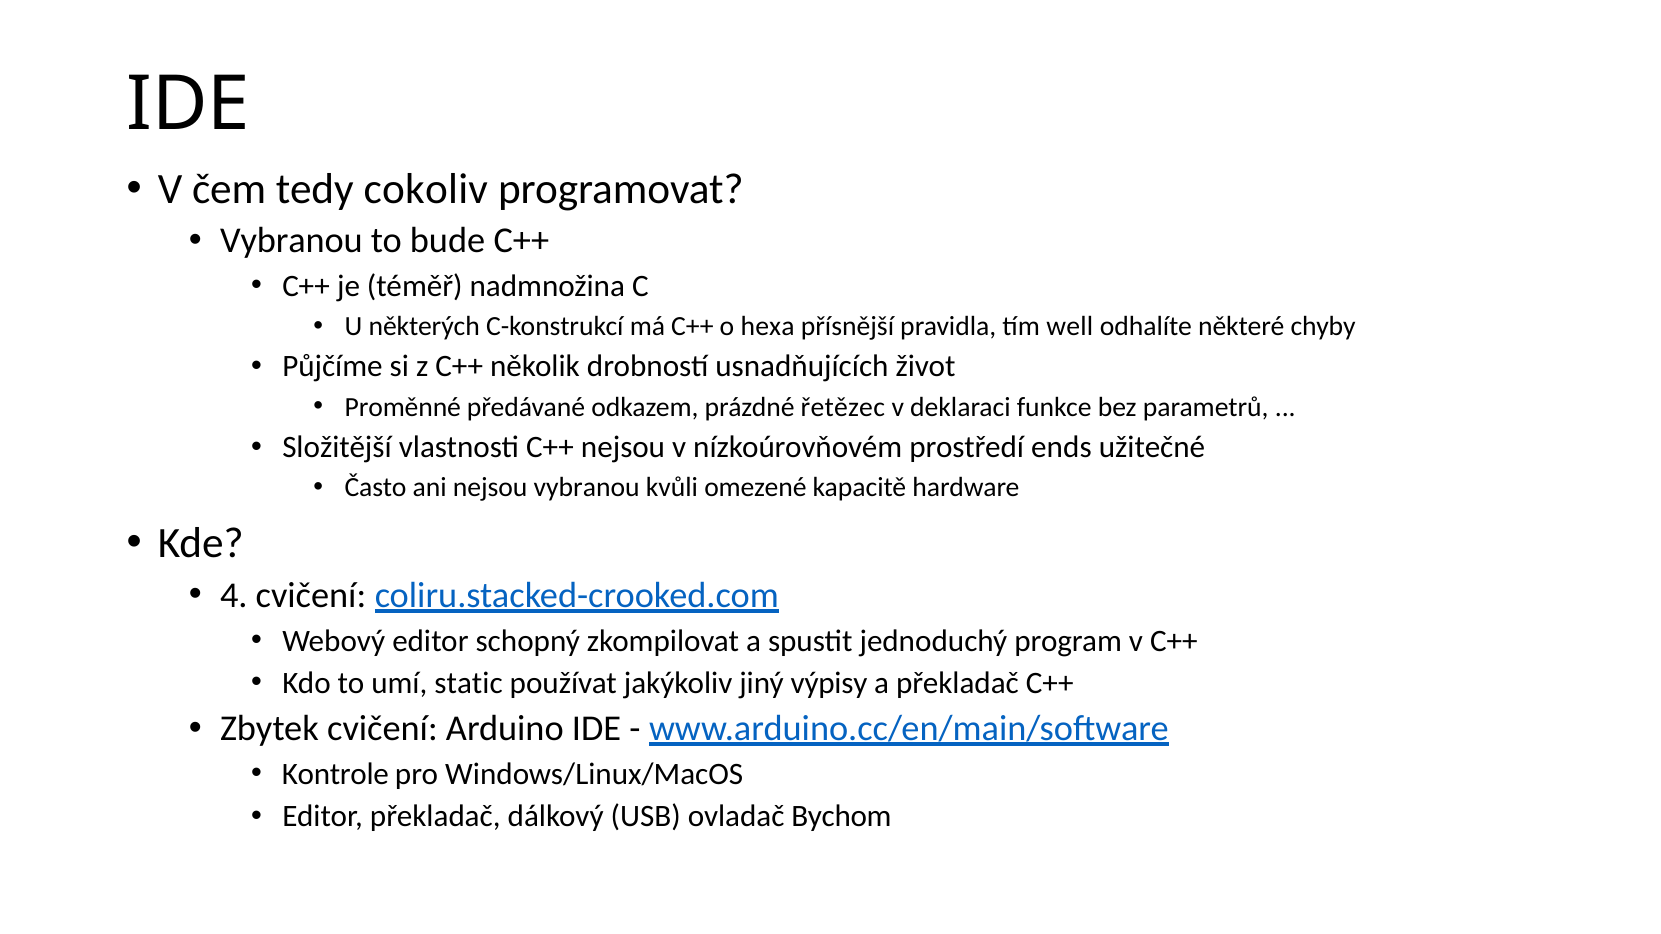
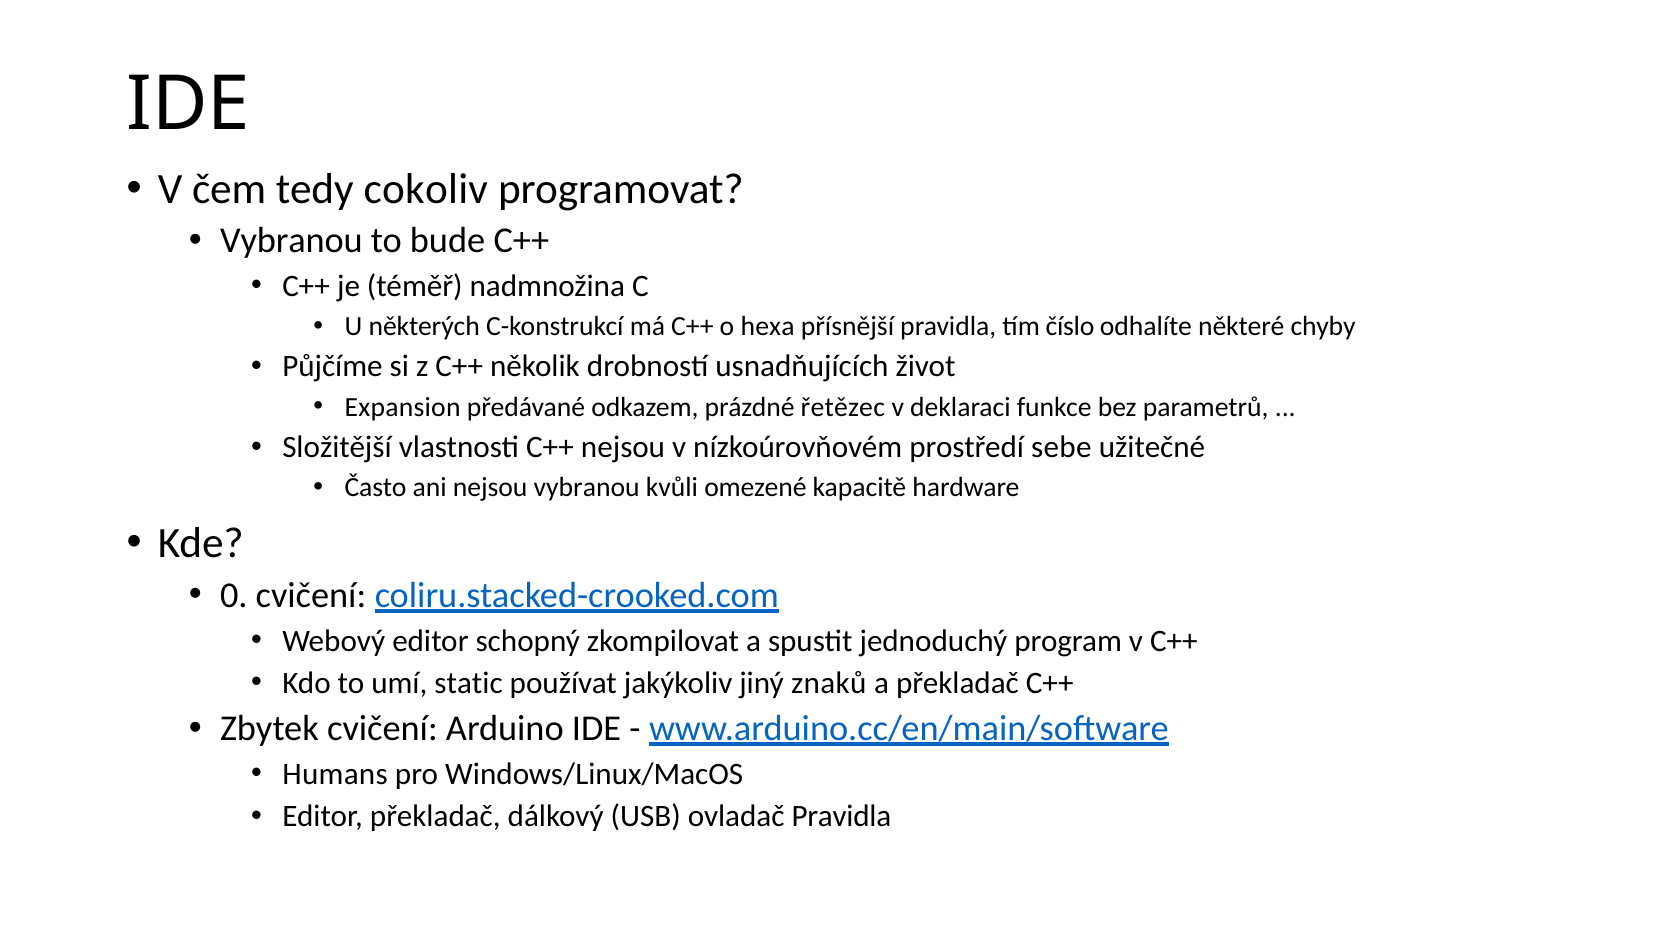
well: well -> číslo
Proměnné: Proměnné -> Expansion
ends: ends -> sebe
4: 4 -> 0
výpisy: výpisy -> znaků
Kontrole: Kontrole -> Humans
ovladač Bychom: Bychom -> Pravidla
